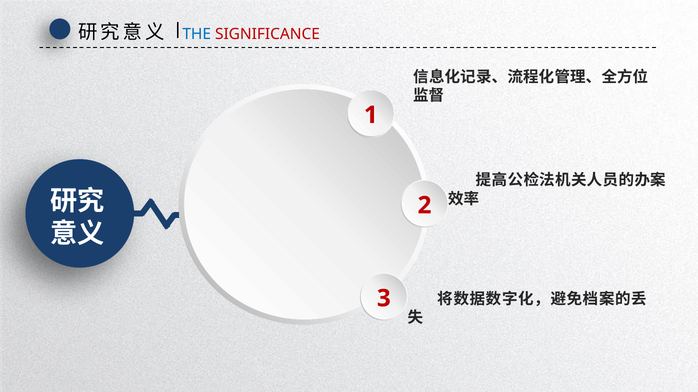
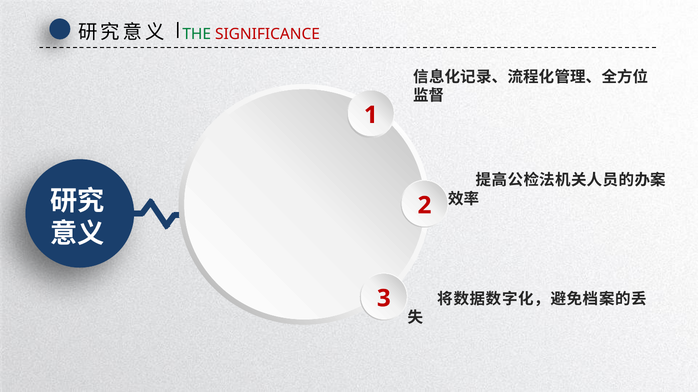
THE colour: blue -> green
